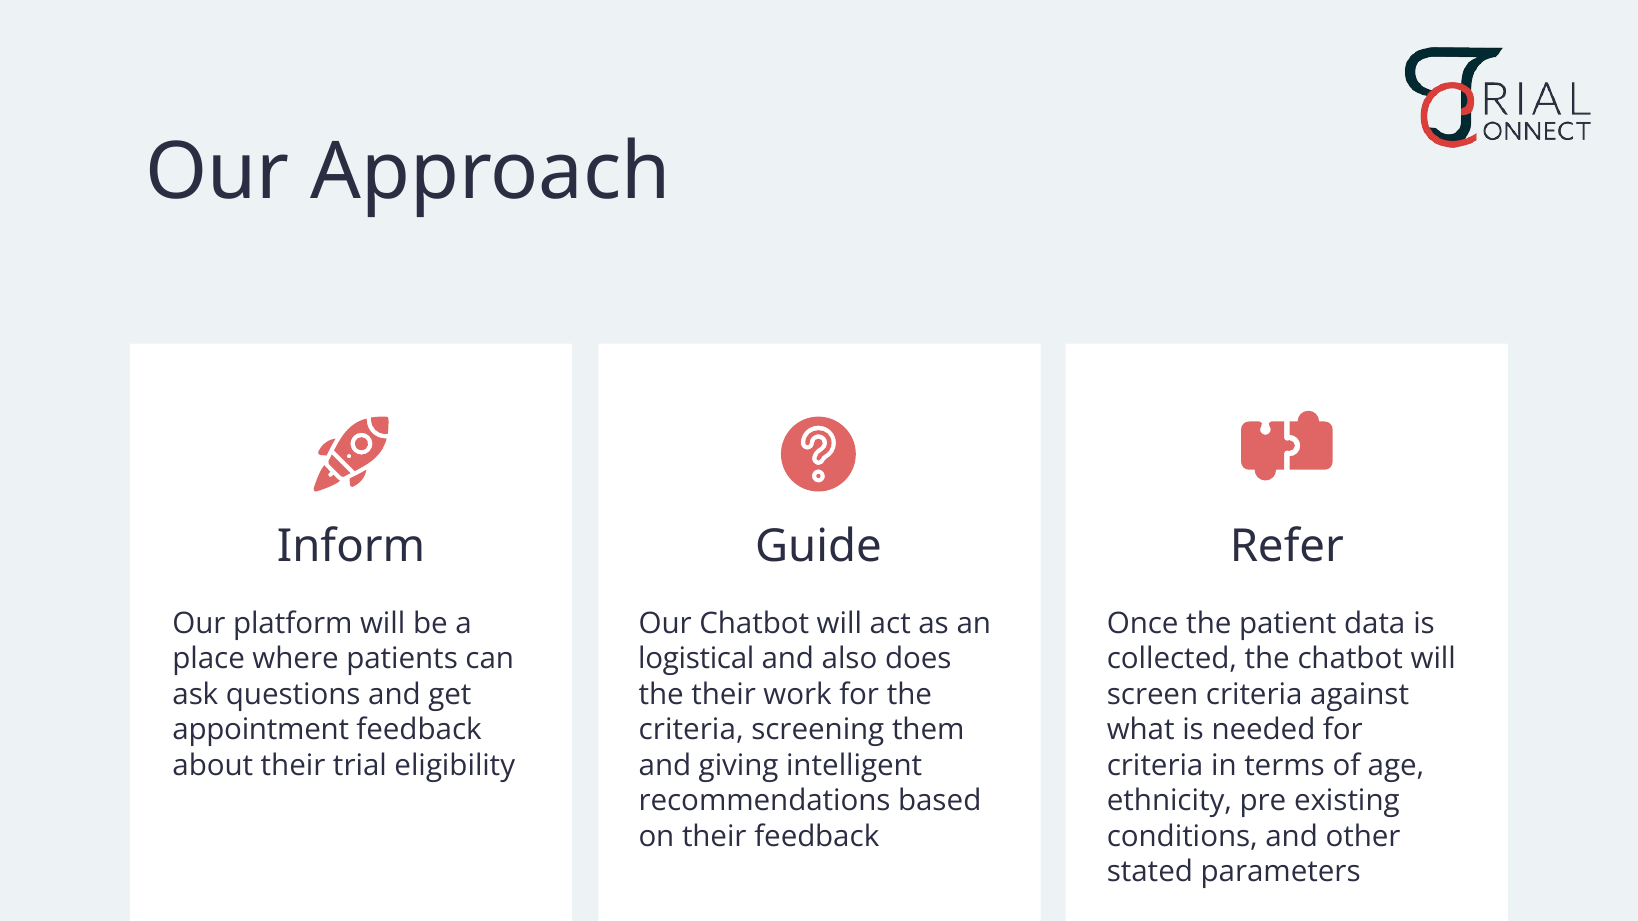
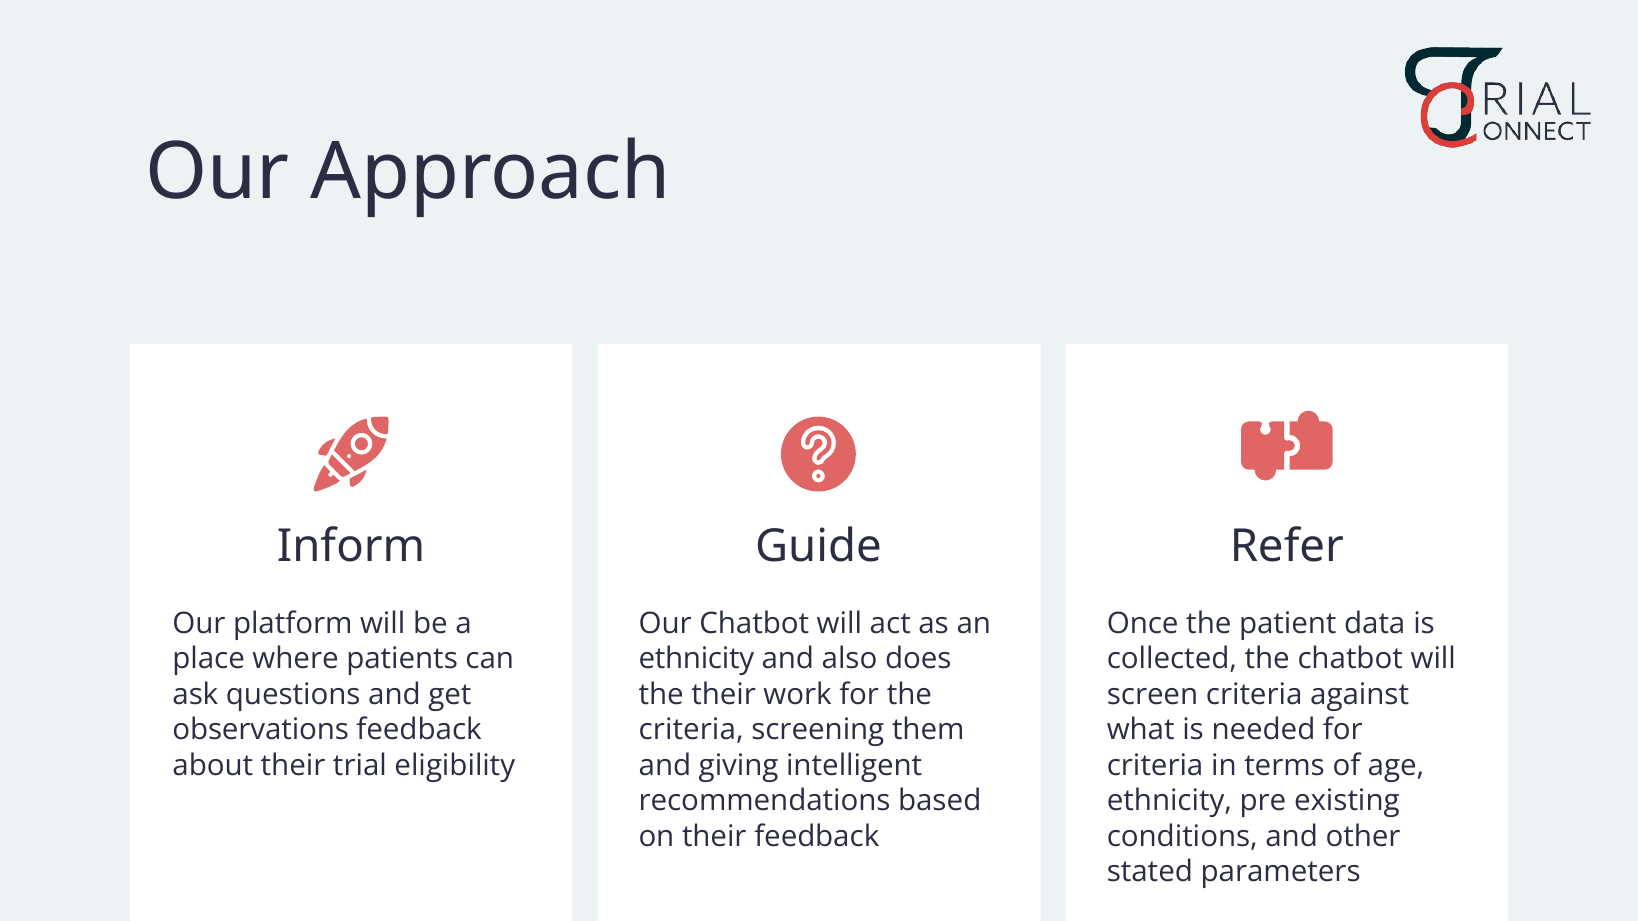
logistical at (696, 659): logistical -> ethnicity
appointment: appointment -> observations
